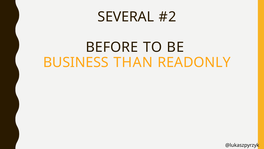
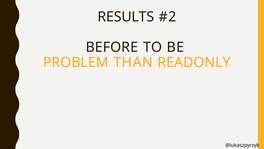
SEVERAL: SEVERAL -> RESULTS
BUSINESS: BUSINESS -> PROBLEM
